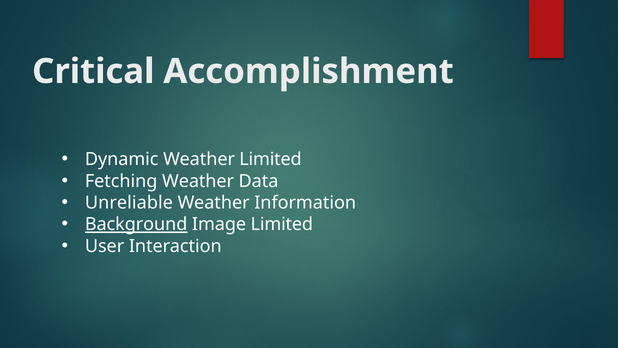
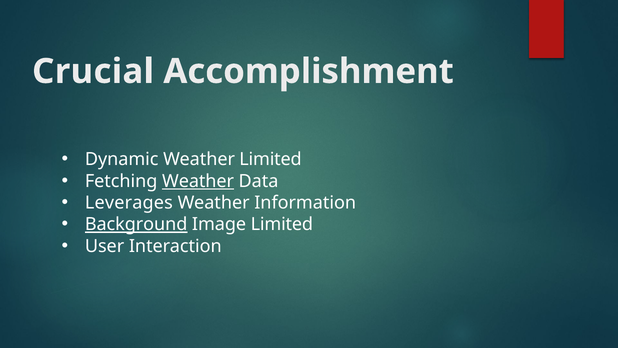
Critical: Critical -> Crucial
Weather at (198, 181) underline: none -> present
Unreliable: Unreliable -> Leverages
